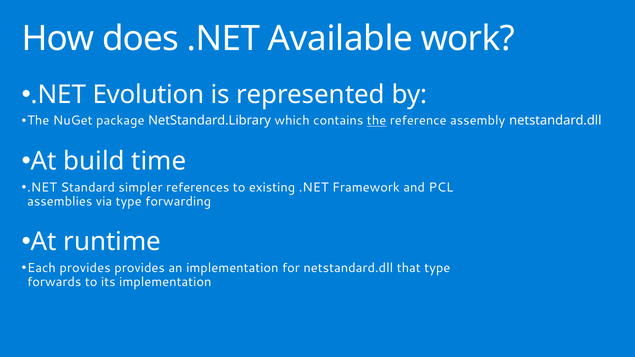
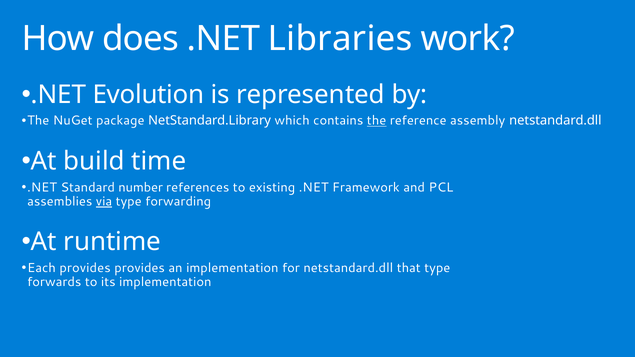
Available: Available -> Libraries
simpler: simpler -> number
via underline: none -> present
